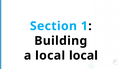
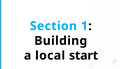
local local: local -> start
